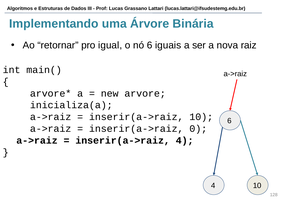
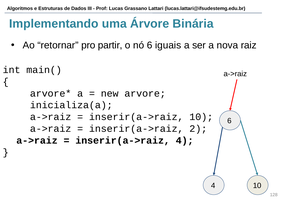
igual: igual -> partir
0: 0 -> 2
